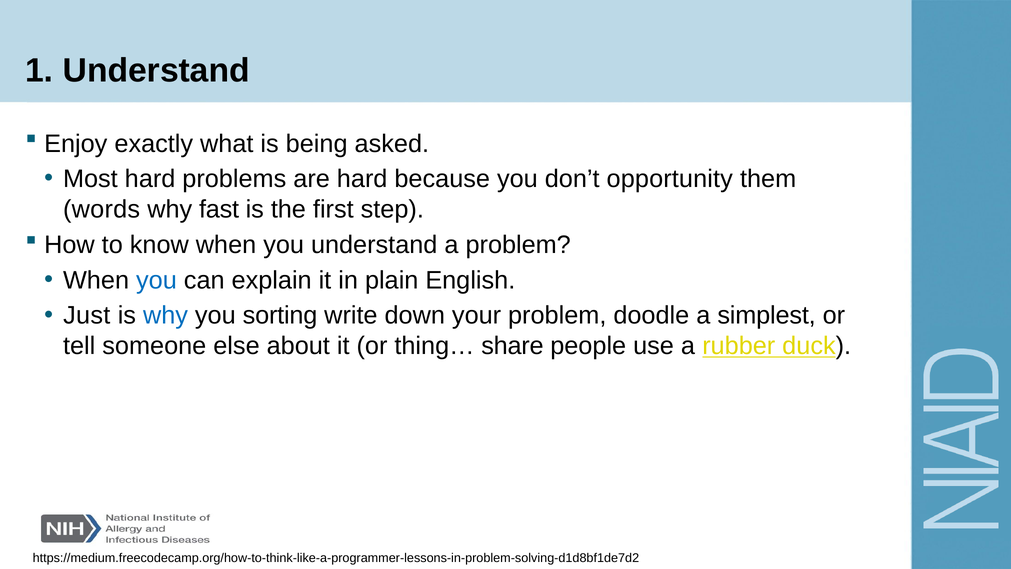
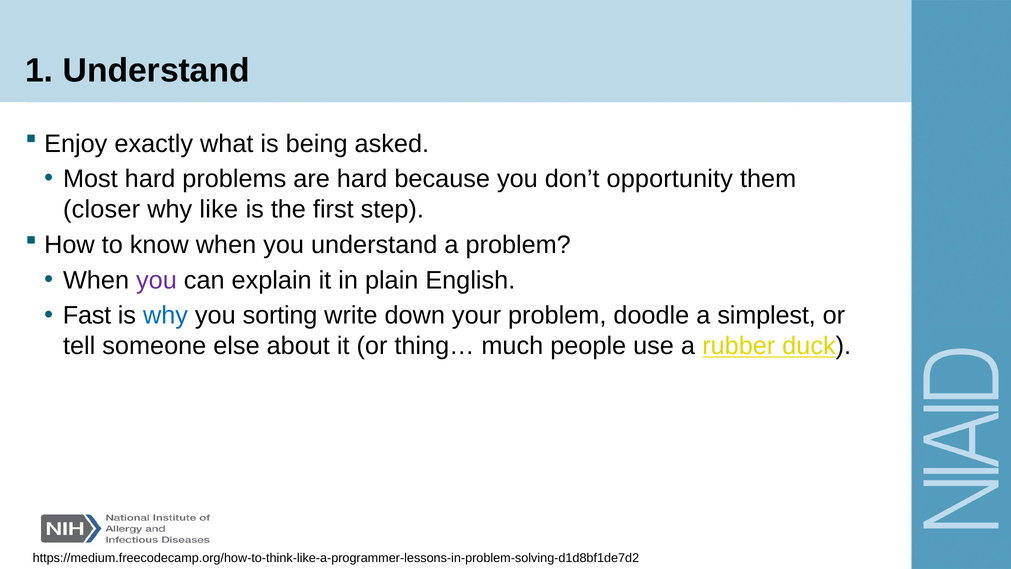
words: words -> closer
fast: fast -> like
you at (156, 280) colour: blue -> purple
Just: Just -> Fast
share: share -> much
